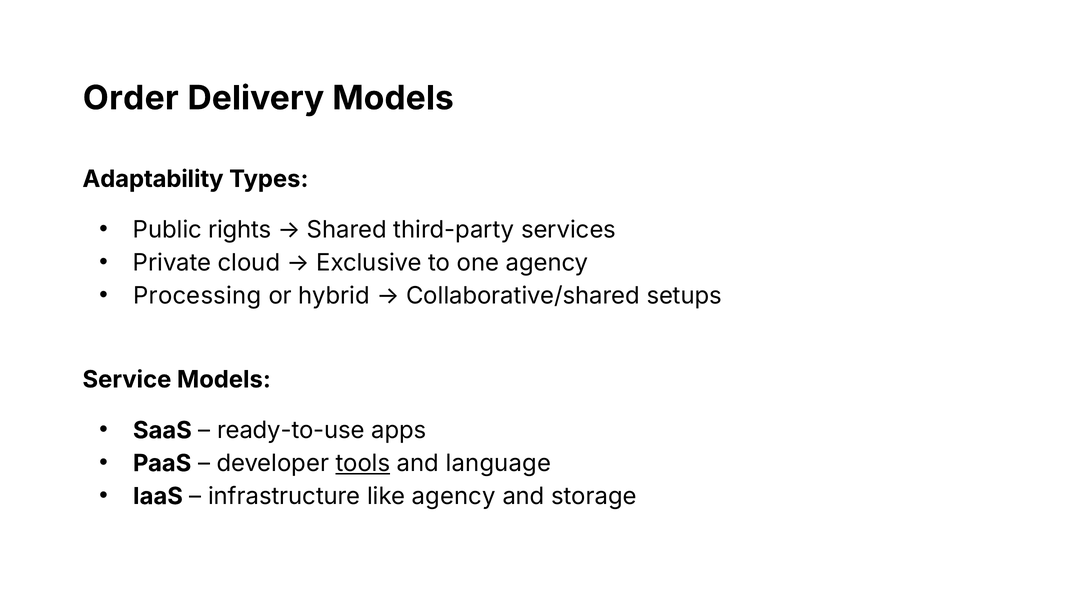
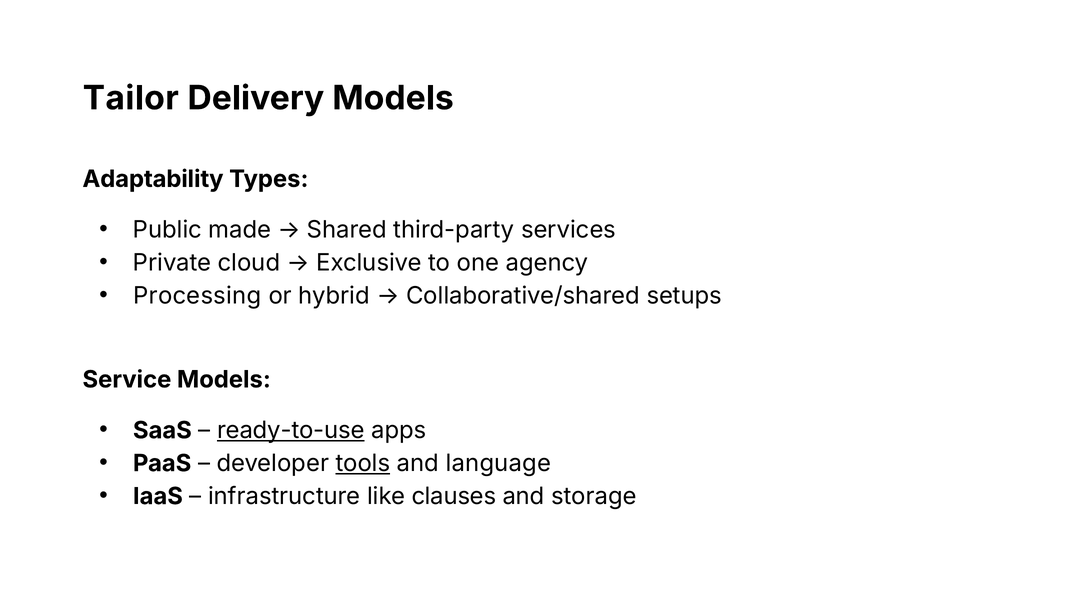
Order: Order -> Tailor
rights: rights -> made
ready-to-use underline: none -> present
like agency: agency -> clauses
